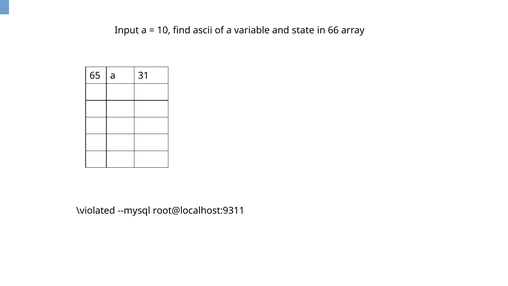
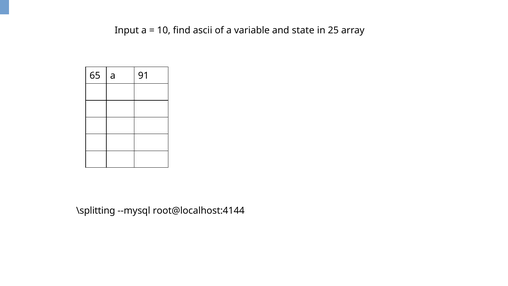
66: 66 -> 25
31: 31 -> 91
\violated: \violated -> \splitting
root@localhost:9311: root@localhost:9311 -> root@localhost:4144
